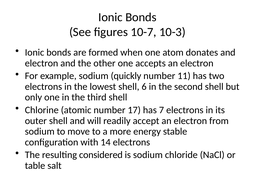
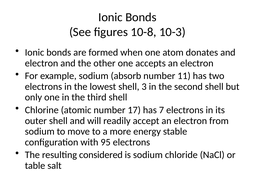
10-7: 10-7 -> 10-8
quickly: quickly -> absorb
6: 6 -> 3
14: 14 -> 95
